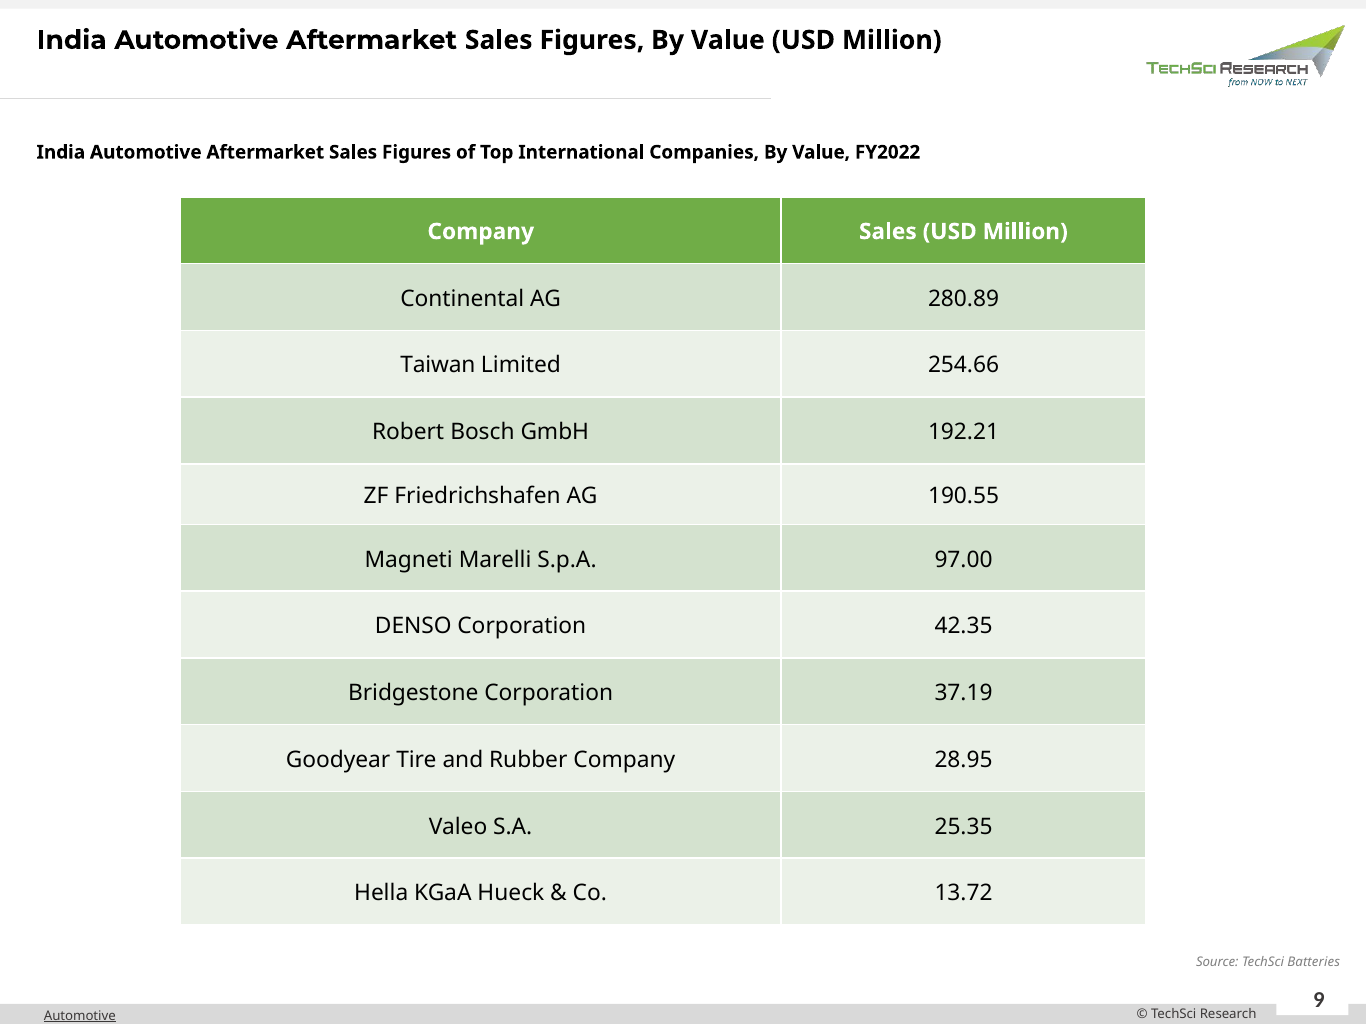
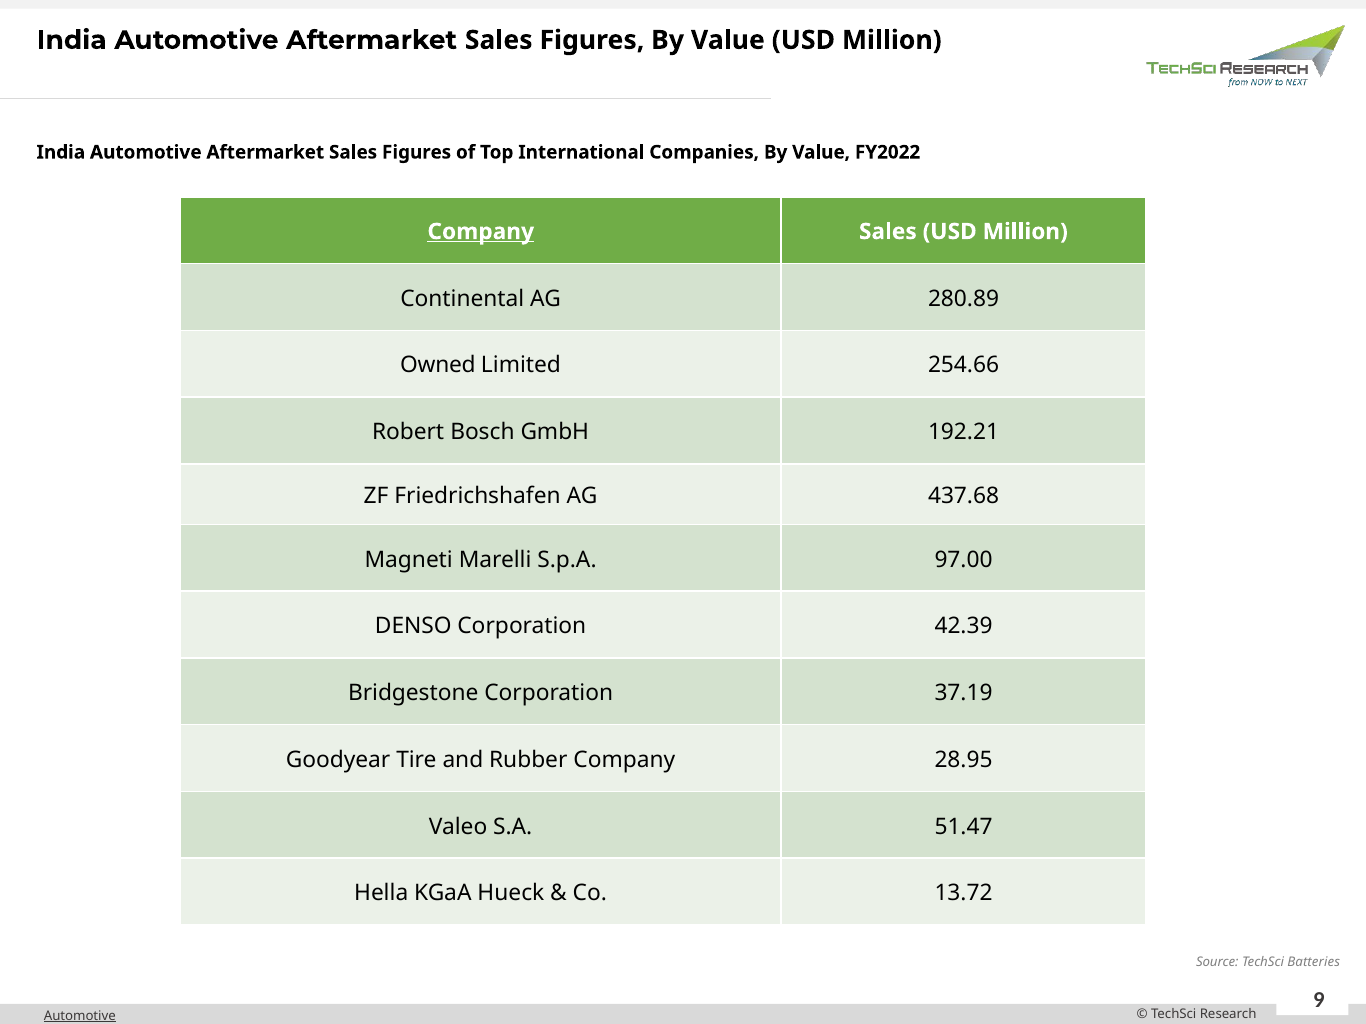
Company at (481, 232) underline: none -> present
Taiwan: Taiwan -> Owned
190.55: 190.55 -> 437.68
42.35: 42.35 -> 42.39
25.35: 25.35 -> 51.47
